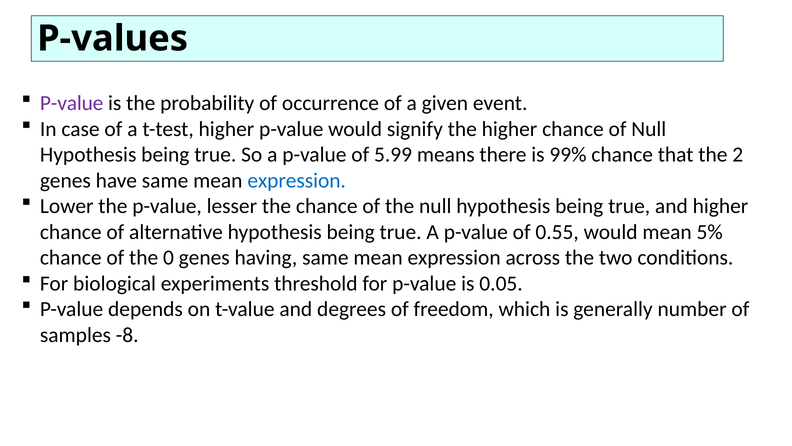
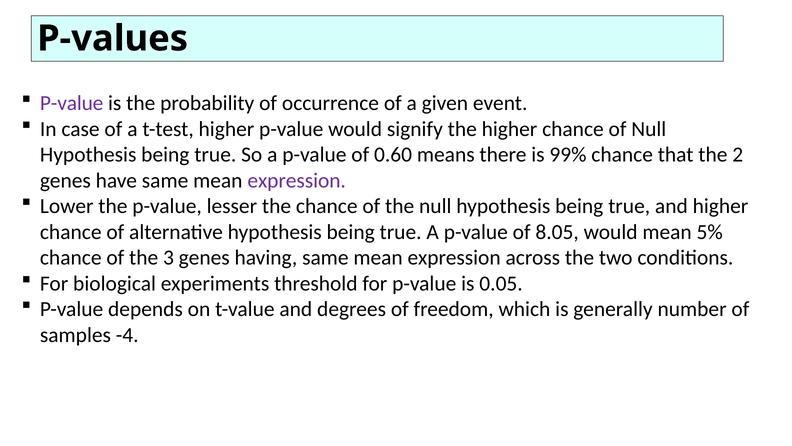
5.99: 5.99 -> 0.60
expression at (297, 180) colour: blue -> purple
0.55: 0.55 -> 8.05
0: 0 -> 3
-8: -8 -> -4
